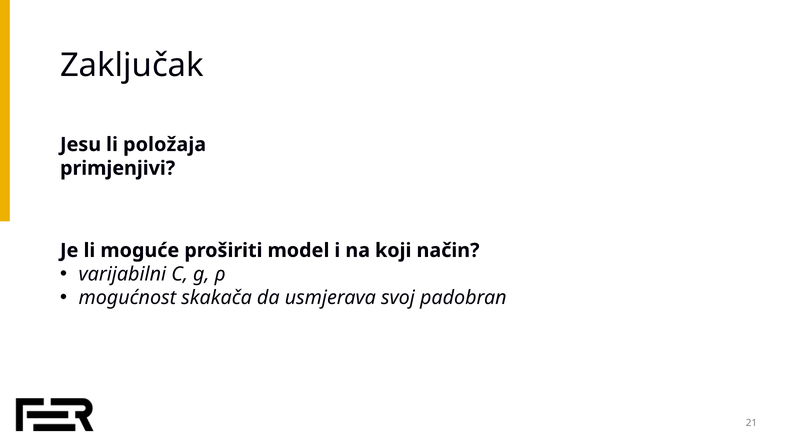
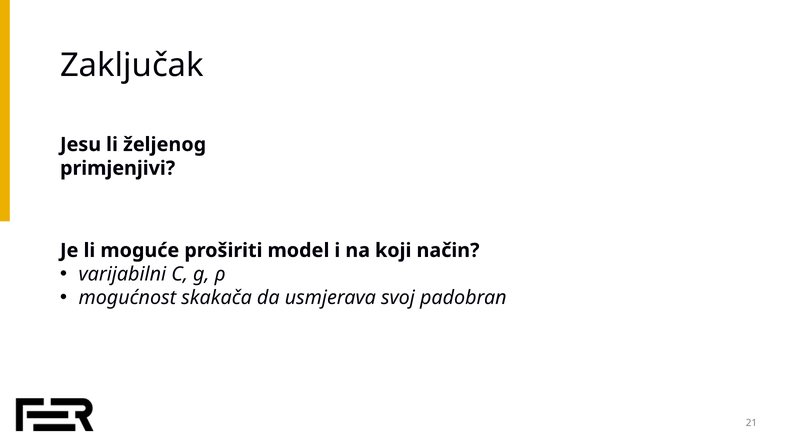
položaja: položaja -> željenog
